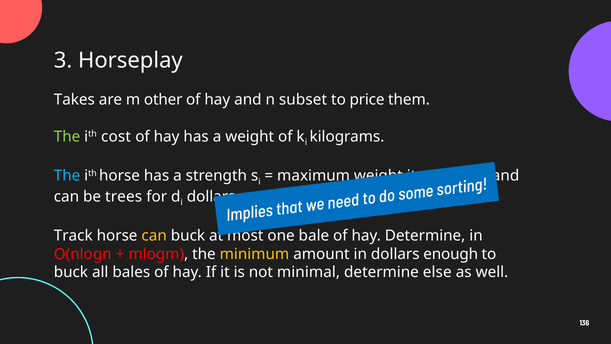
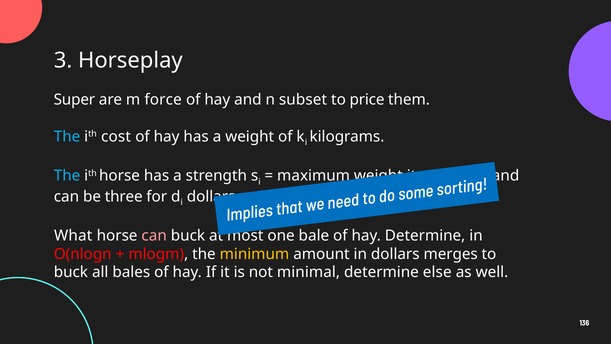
Takes: Takes -> Super
other: other -> force
The at (67, 136) colour: light green -> light blue
trees: trees -> three
Track: Track -> What
can at (154, 236) colour: yellow -> pink
enough: enough -> merges
